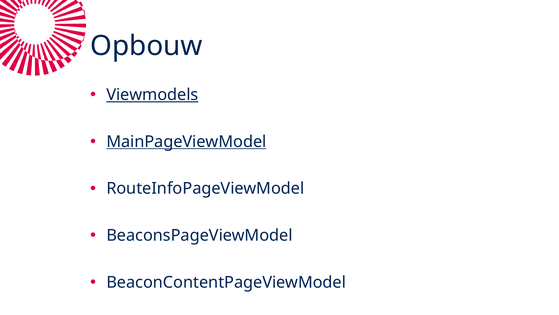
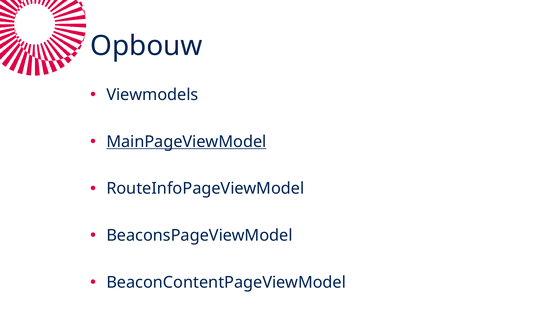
Viewmodels underline: present -> none
